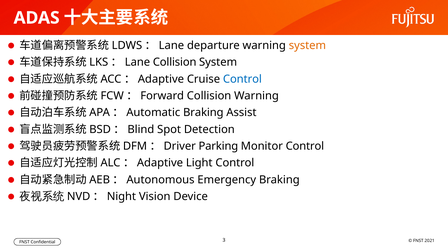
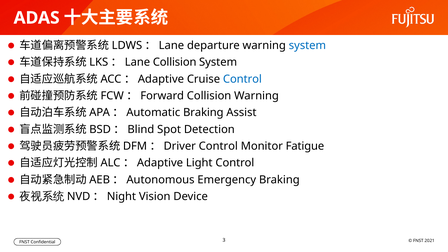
system at (307, 45) colour: orange -> blue
Parking at (218, 146): Parking -> Control
Monitor Control: Control -> Fatigue
